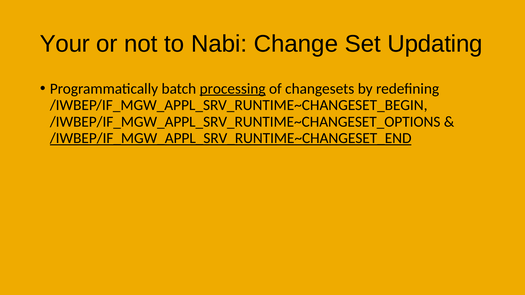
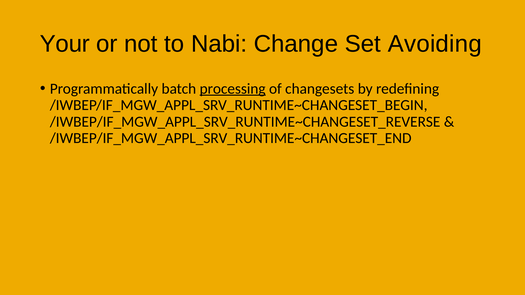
Updating: Updating -> Avoiding
/IWBEP/IF_MGW_APPL_SRV_RUNTIME~CHANGESET_OPTIONS: /IWBEP/IF_MGW_APPL_SRV_RUNTIME~CHANGESET_OPTIONS -> /IWBEP/IF_MGW_APPL_SRV_RUNTIME~CHANGESET_REVERSE
/IWBEP/IF_MGW_APPL_SRV_RUNTIME~CHANGESET_END underline: present -> none
